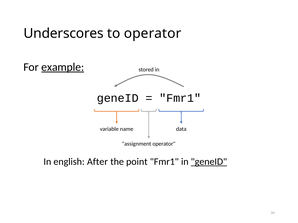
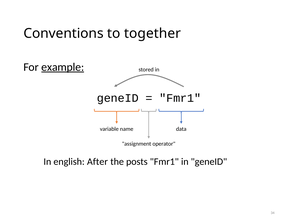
Underscores: Underscores -> Conventions
to operator: operator -> together
point: point -> posts
geneID at (209, 162) underline: present -> none
